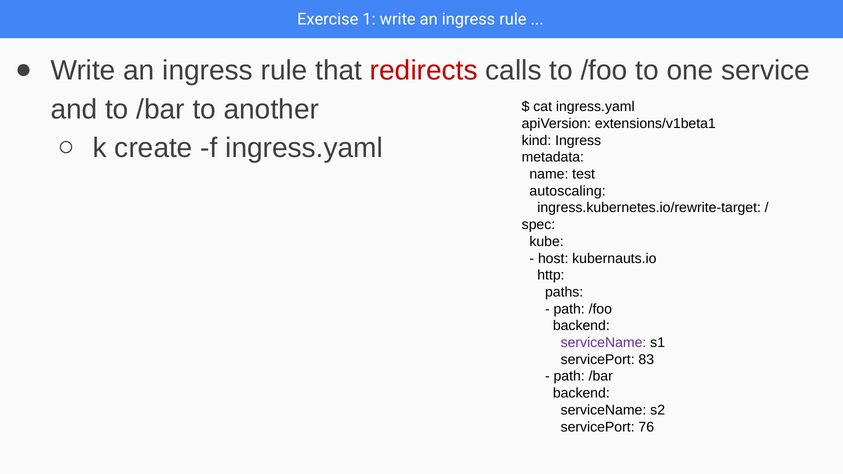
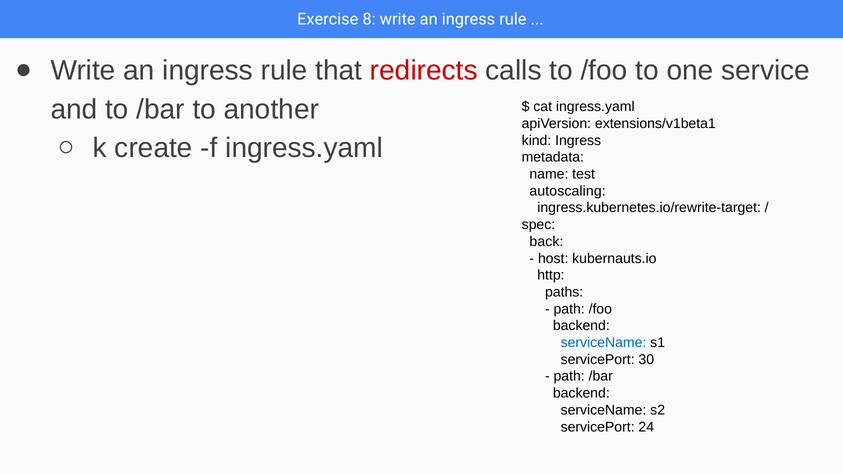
1: 1 -> 8
kube: kube -> back
serviceName at (603, 343) colour: purple -> blue
83: 83 -> 30
76: 76 -> 24
